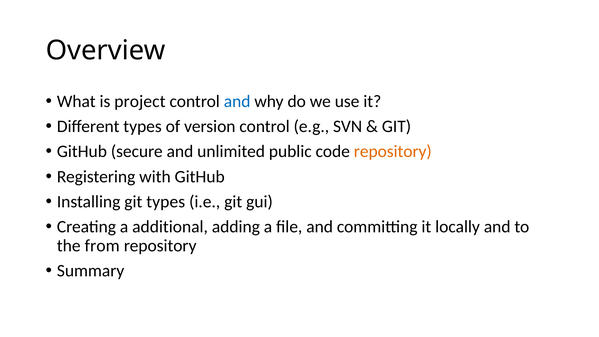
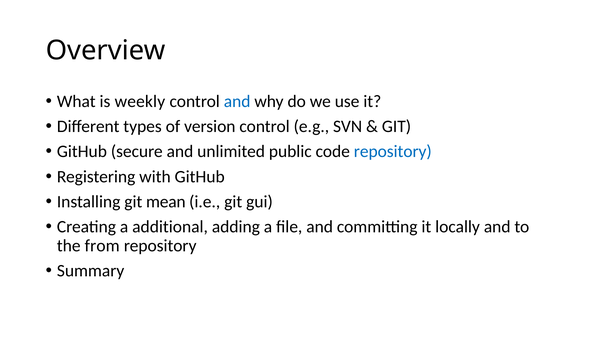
project: project -> weekly
repository at (393, 152) colour: orange -> blue
git types: types -> mean
